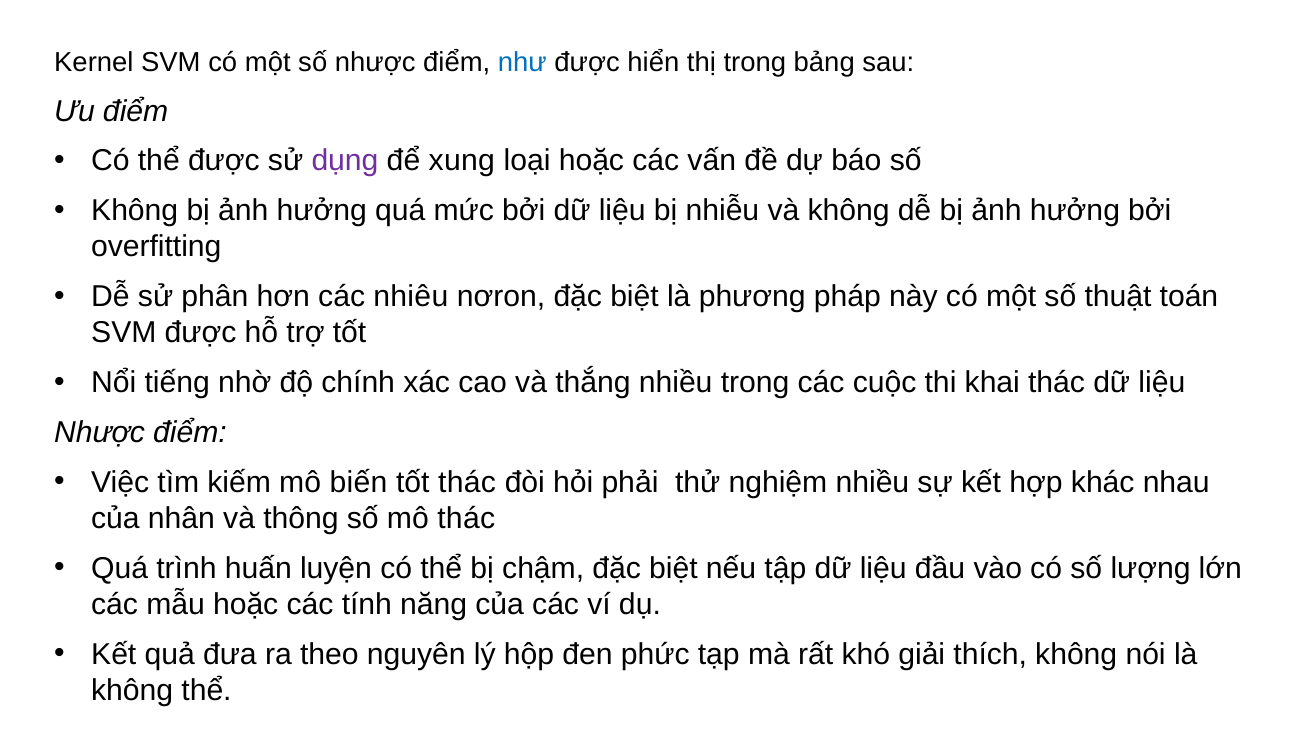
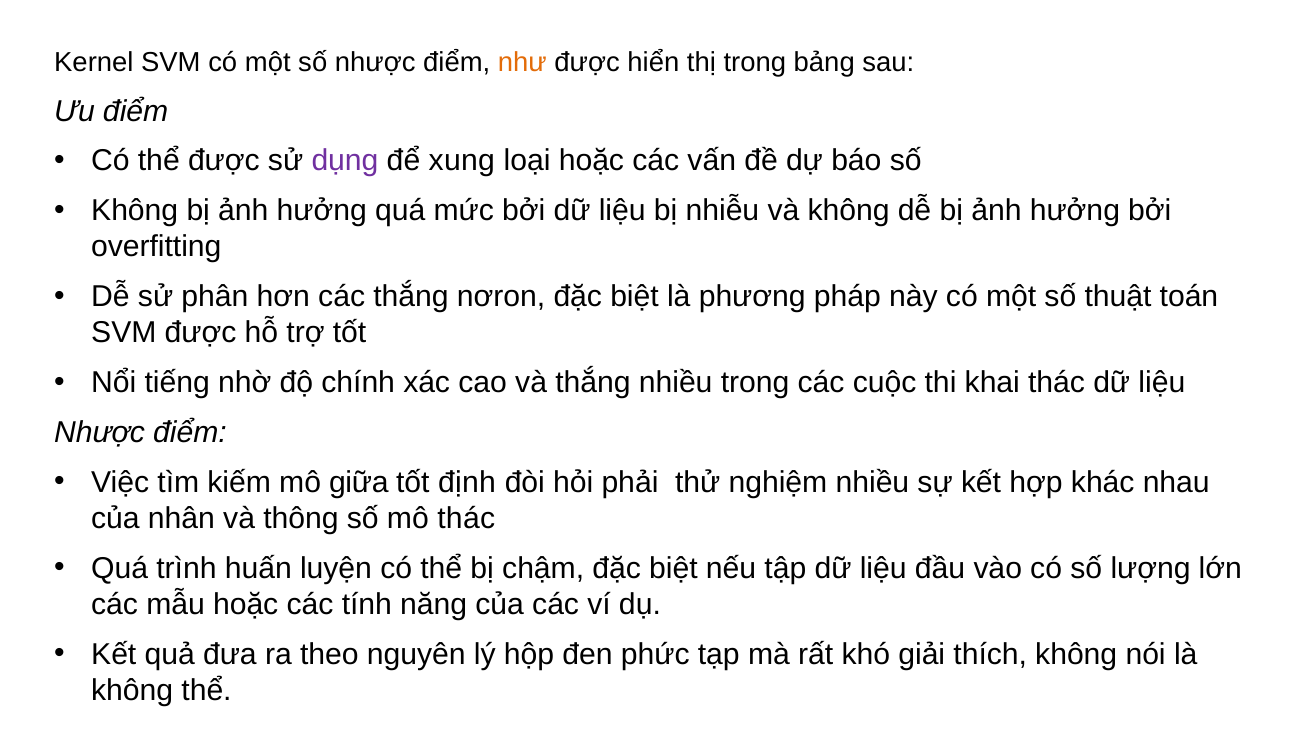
như colour: blue -> orange
các nhiêu: nhiêu -> thắng
biến: biến -> giữa
tốt thác: thác -> định
